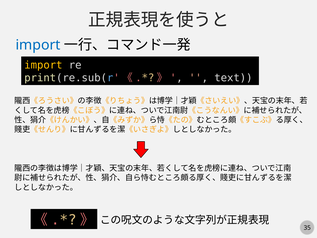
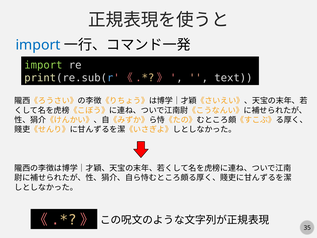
import at (43, 65) colour: yellow -> light green
